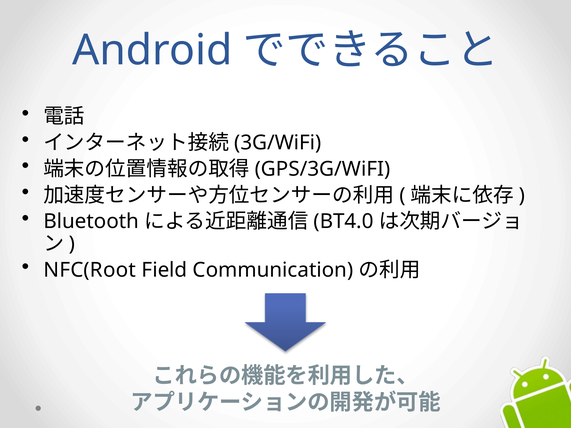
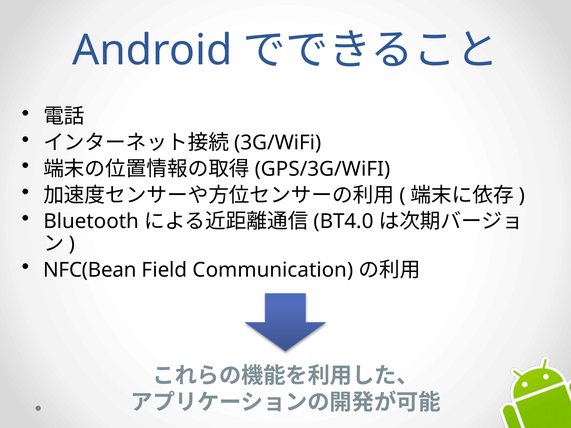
NFC(Root: NFC(Root -> NFC(Bean
